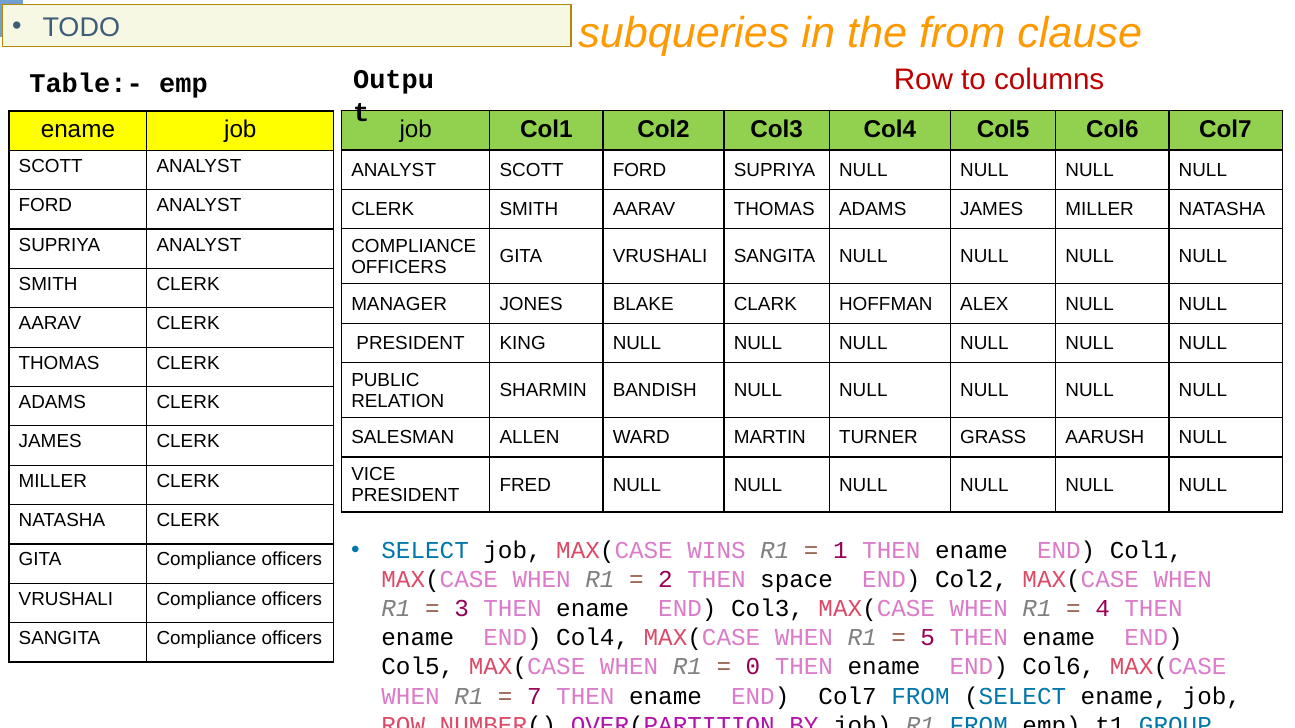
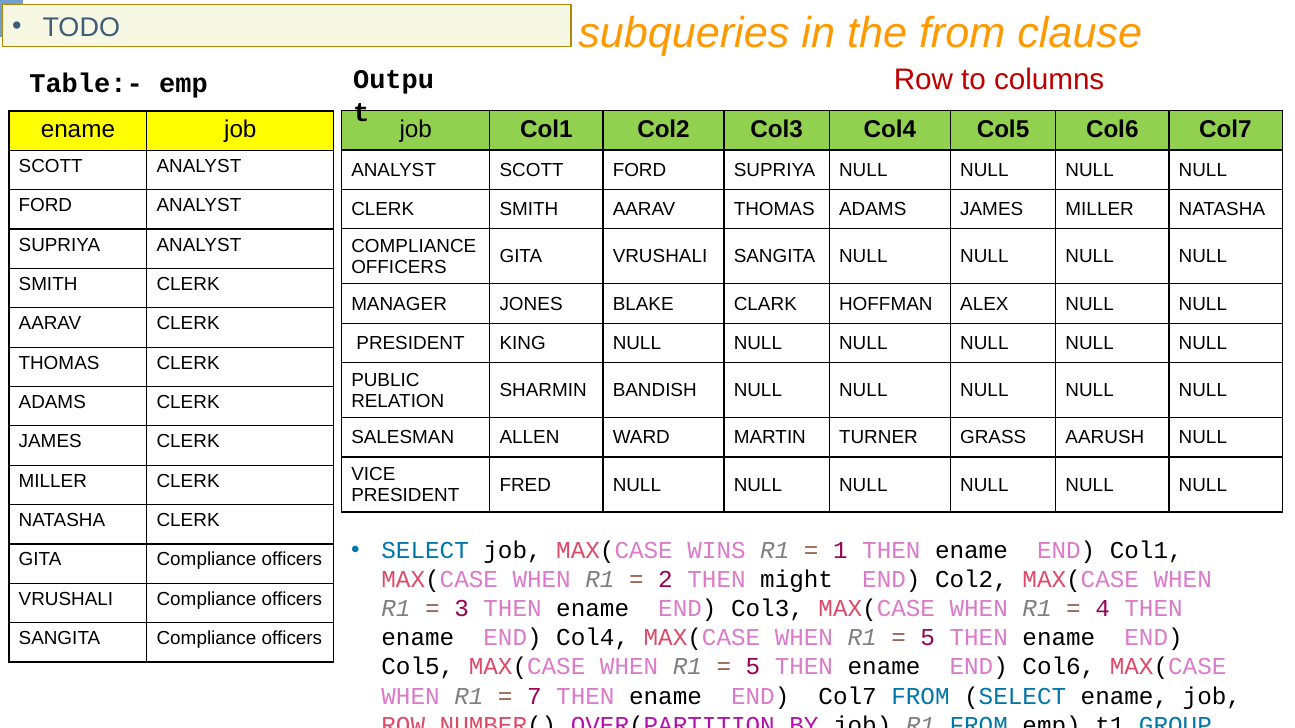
space: space -> might
0 at (753, 667): 0 -> 5
